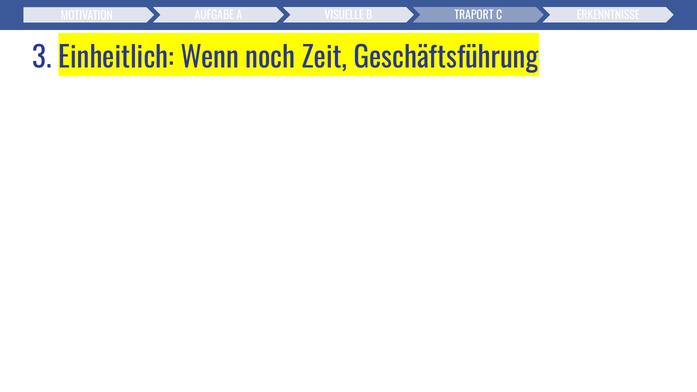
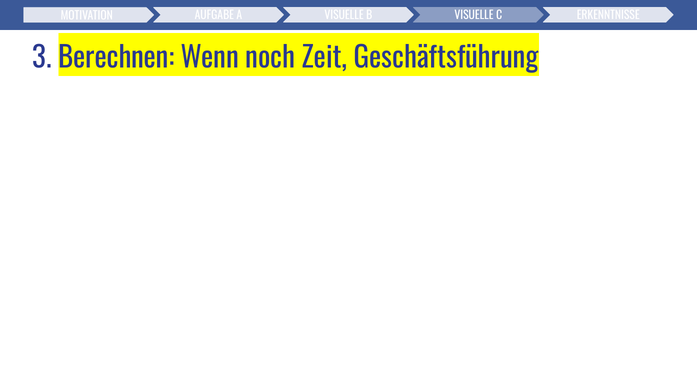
TRAPORT at (474, 16): TRAPORT -> VISUELLE
Einheitlich: Einheitlich -> Berechnen
